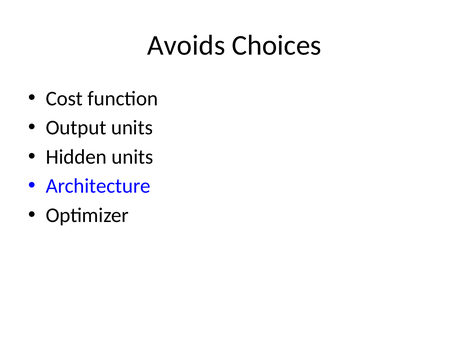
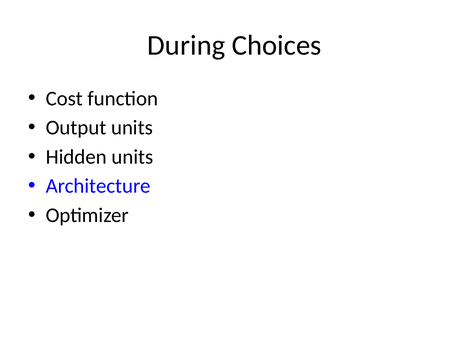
Avoids: Avoids -> During
